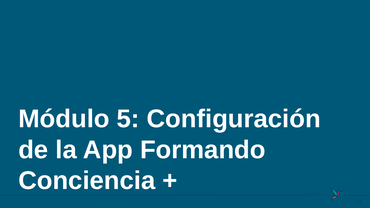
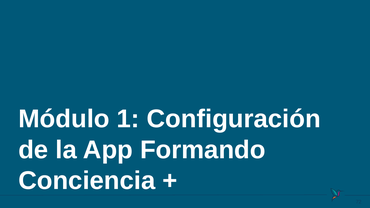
5: 5 -> 1
